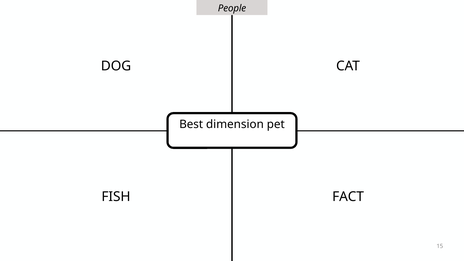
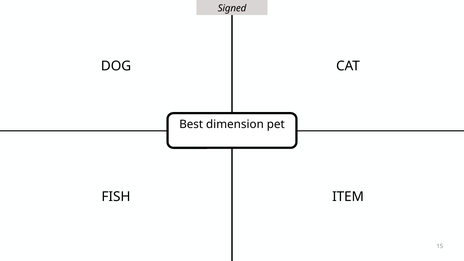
People: People -> Signed
FACT: FACT -> ITEM
